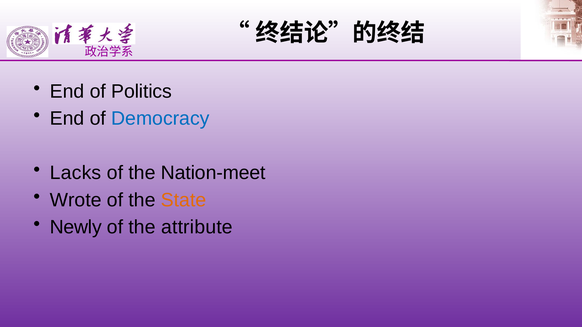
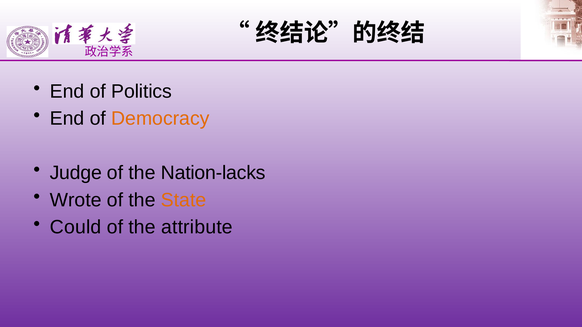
Democracy colour: blue -> orange
Lacks: Lacks -> Judge
Nation-meet: Nation-meet -> Nation-lacks
Newly: Newly -> Could
